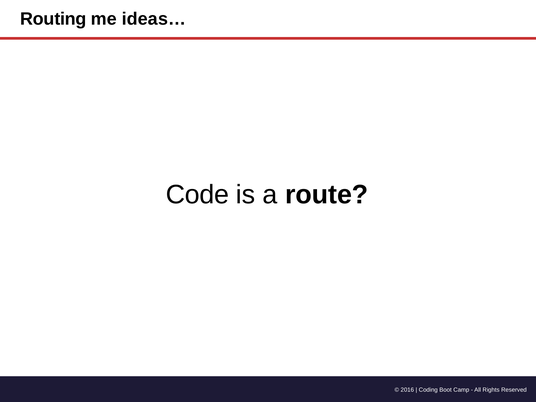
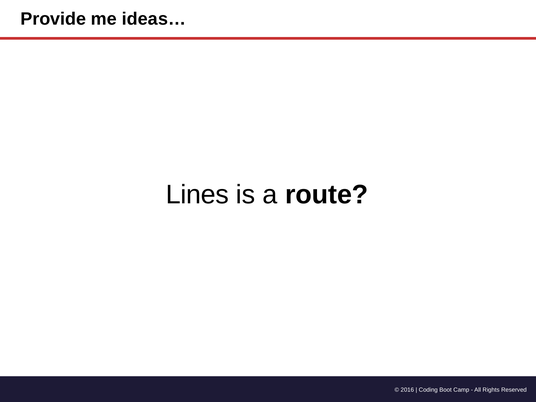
Routing: Routing -> Provide
Code: Code -> Lines
